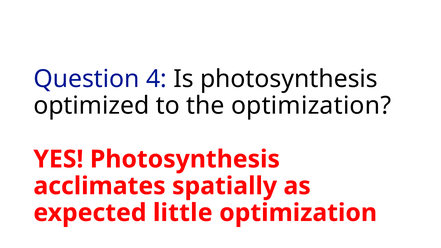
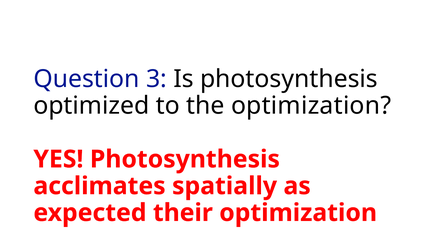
4: 4 -> 3
little: little -> their
